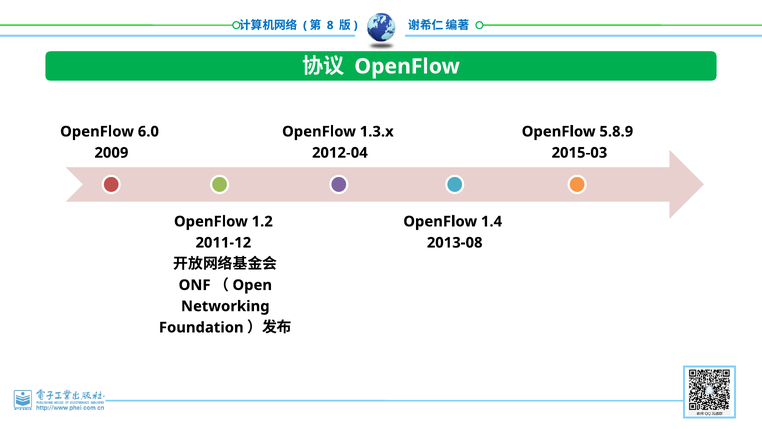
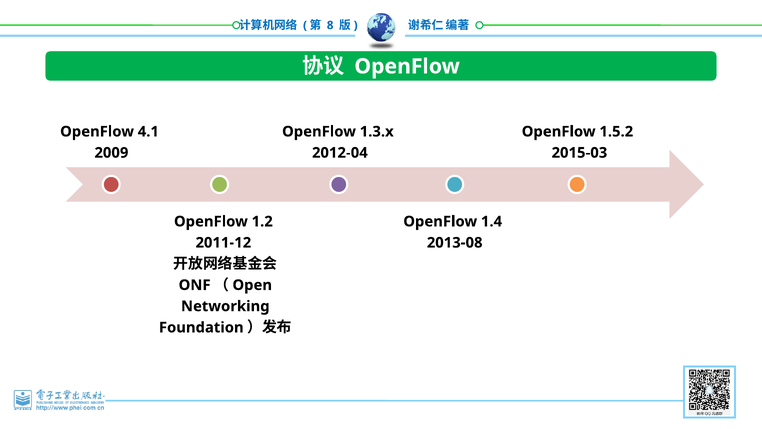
6.0: 6.0 -> 4.1
5.8.9: 5.8.9 -> 1.5.2
